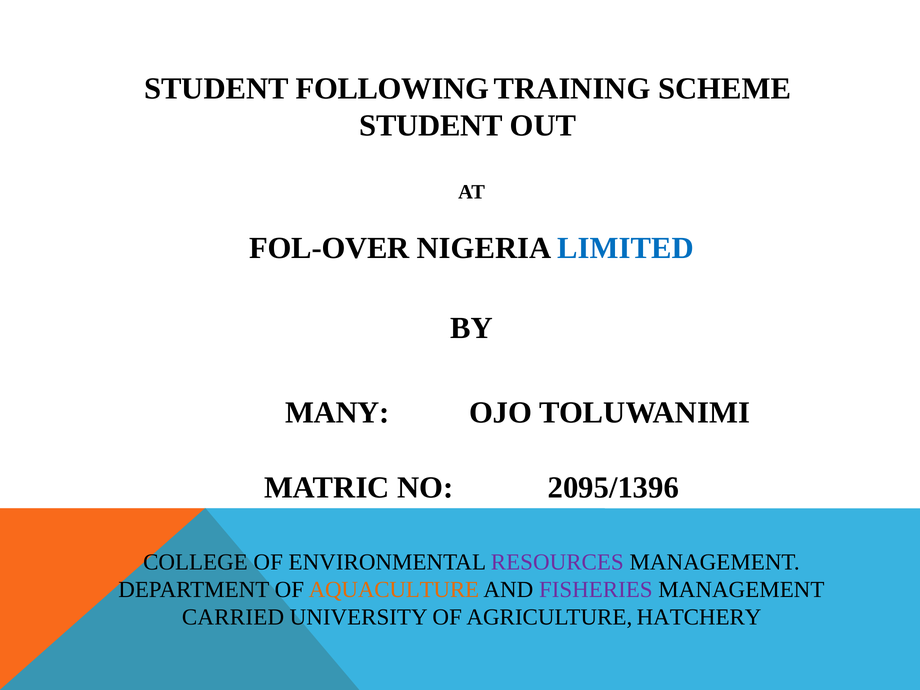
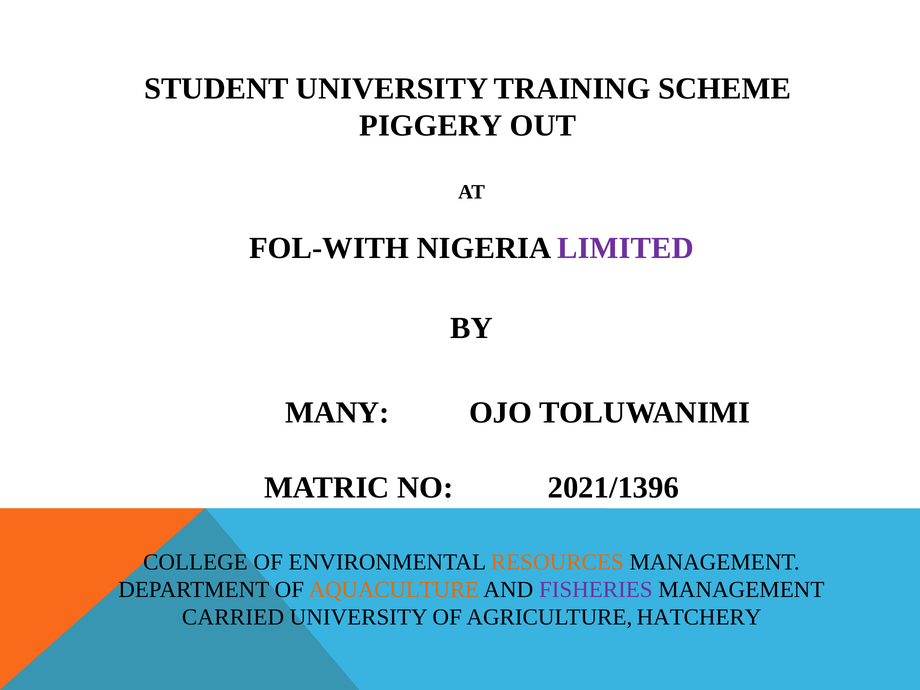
STUDENT FOLLOWING: FOLLOWING -> UNIVERSITY
STUDENT at (431, 126): STUDENT -> PIGGERY
FOL-OVER: FOL-OVER -> FOL-WITH
LIMITED colour: blue -> purple
2095/1396: 2095/1396 -> 2021/1396
RESOURCES colour: purple -> orange
